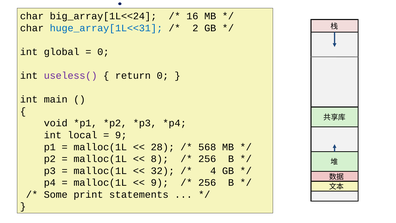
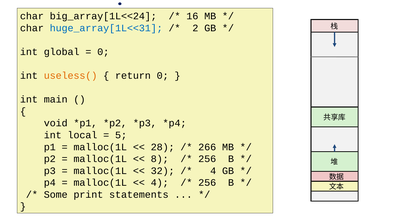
useless( colour: purple -> orange
9 at (121, 135): 9 -> 5
568: 568 -> 266
9 at (160, 182): 9 -> 4
